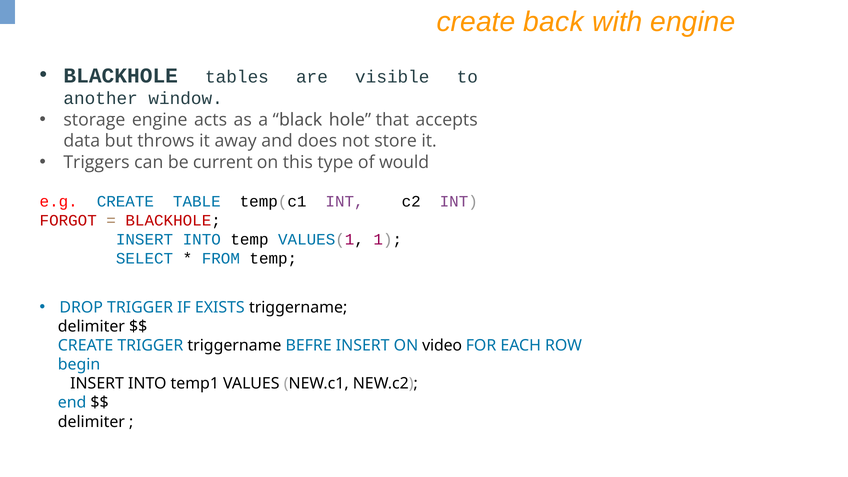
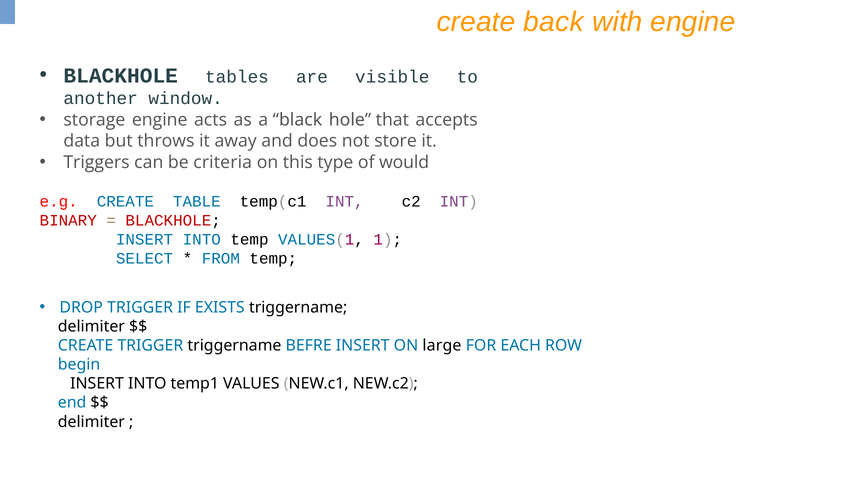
current: current -> criteria
FORGOT: FORGOT -> BINARY
video: video -> large
